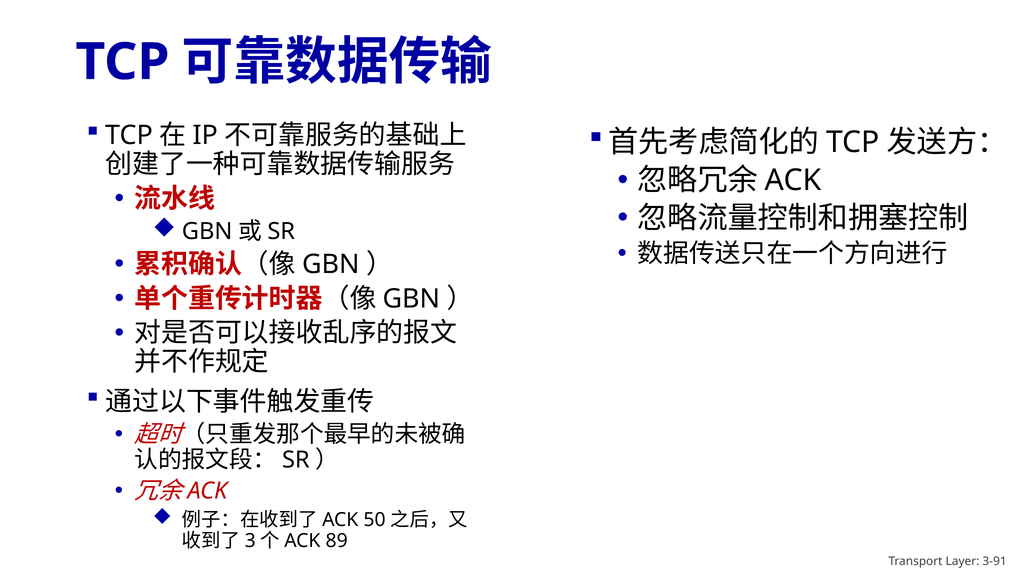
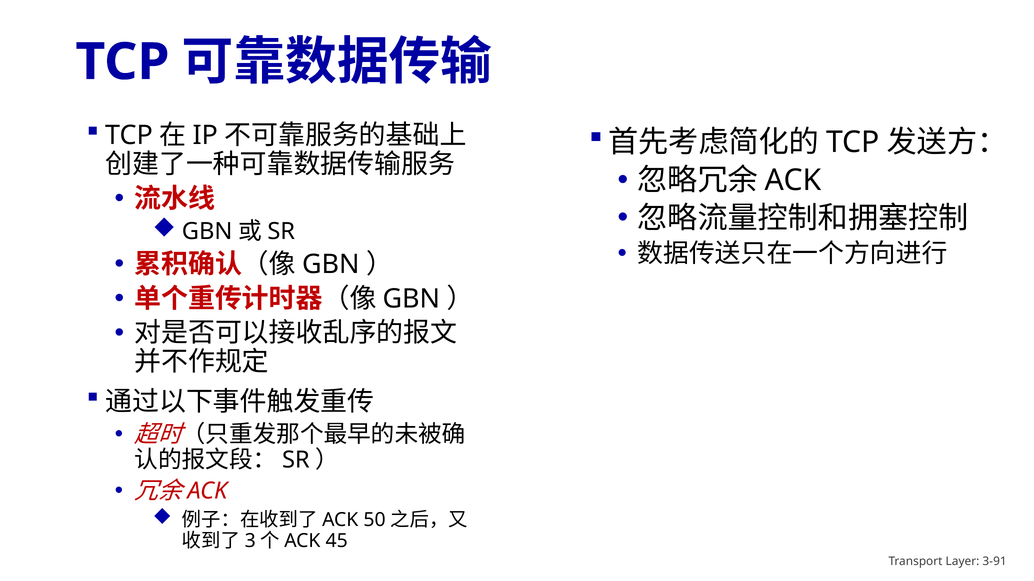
89: 89 -> 45
